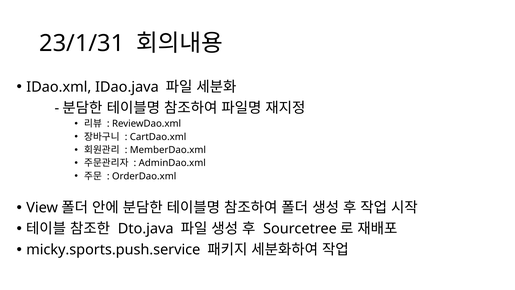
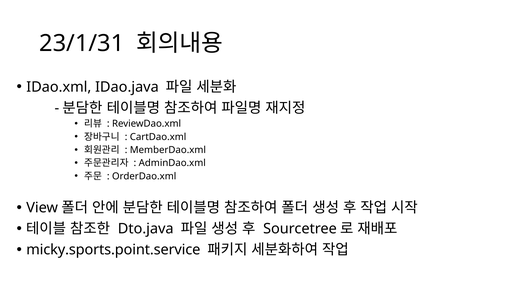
micky.sports.push.service: micky.sports.push.service -> micky.sports.point.service
